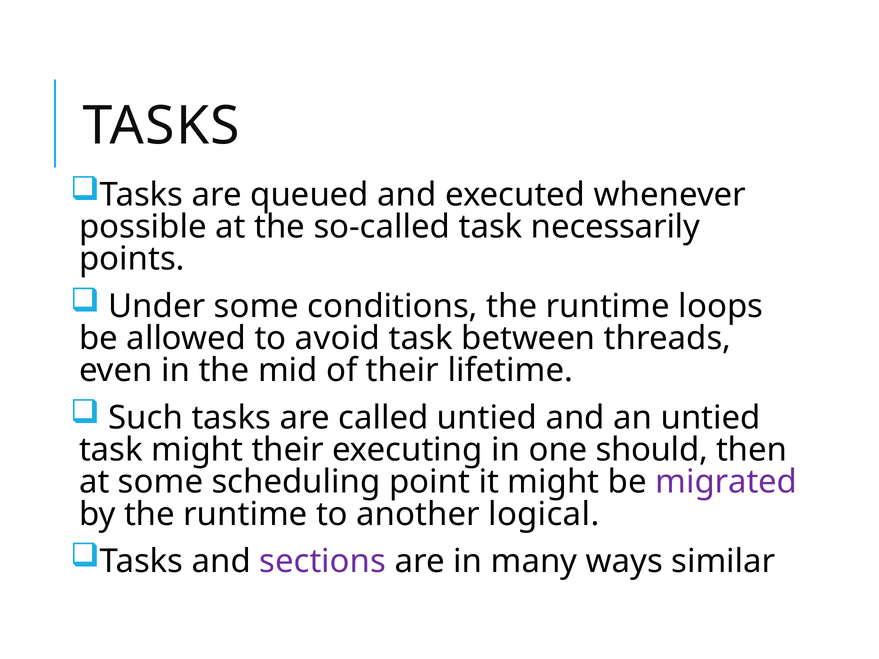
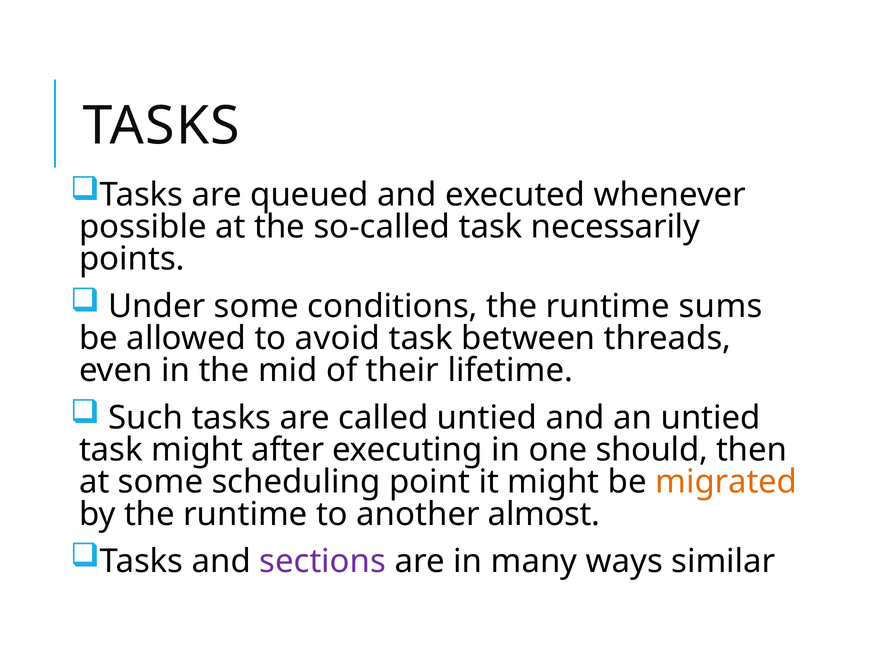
loops: loops -> sums
might their: their -> after
migrated colour: purple -> orange
logical: logical -> almost
